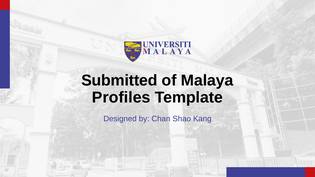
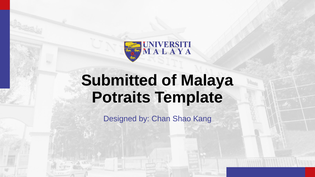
Profiles: Profiles -> Potraits
